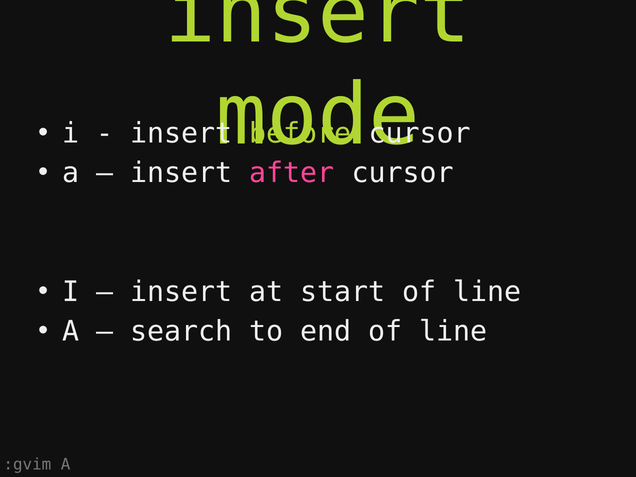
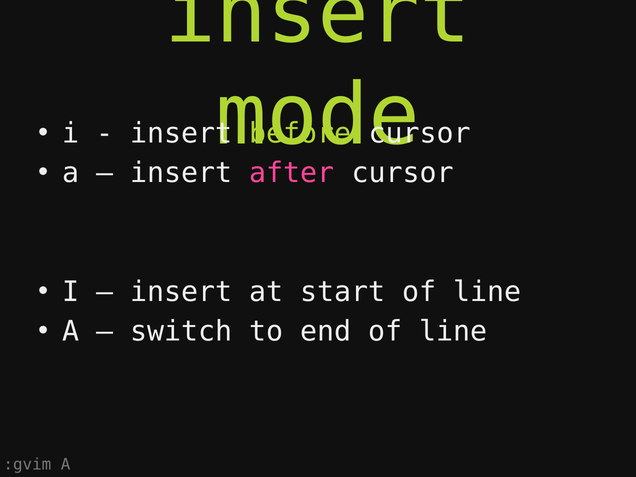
search: search -> switch
